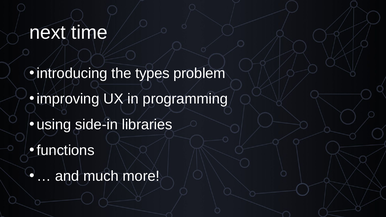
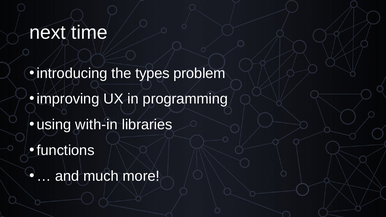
side-in: side-in -> with-in
